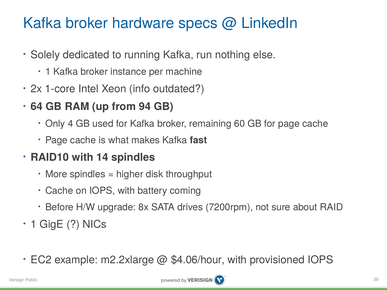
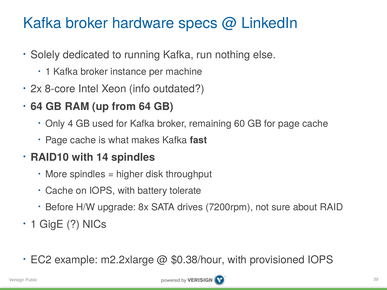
1-core: 1-core -> 8-core
from 94: 94 -> 64
coming: coming -> tolerate
$4.06/hour: $4.06/hour -> $0.38/hour
